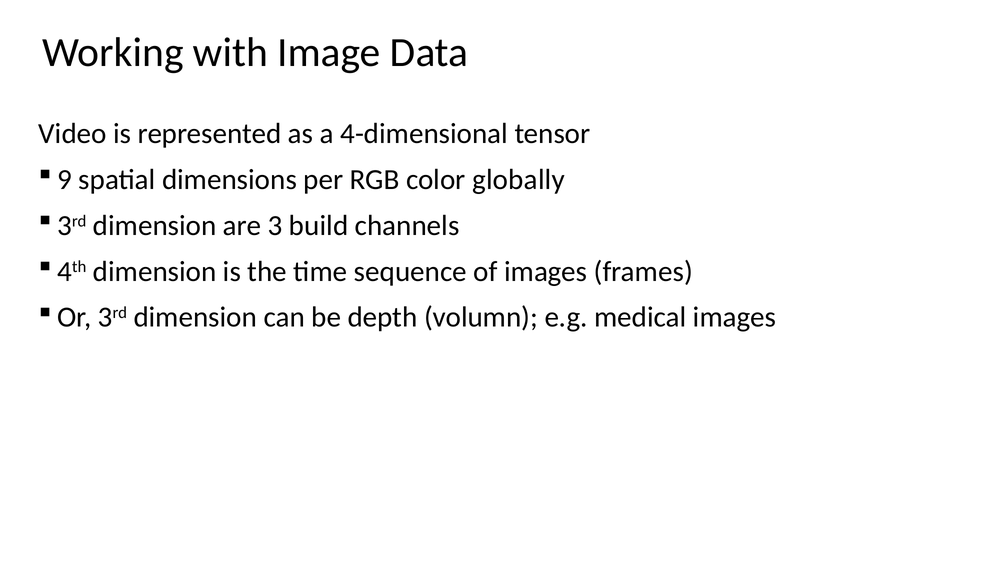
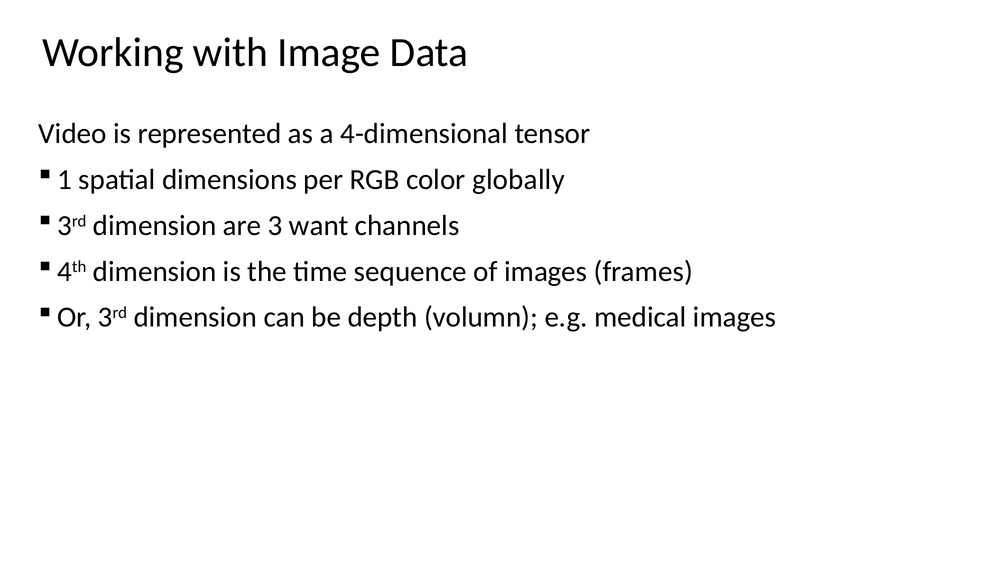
9: 9 -> 1
build: build -> want
